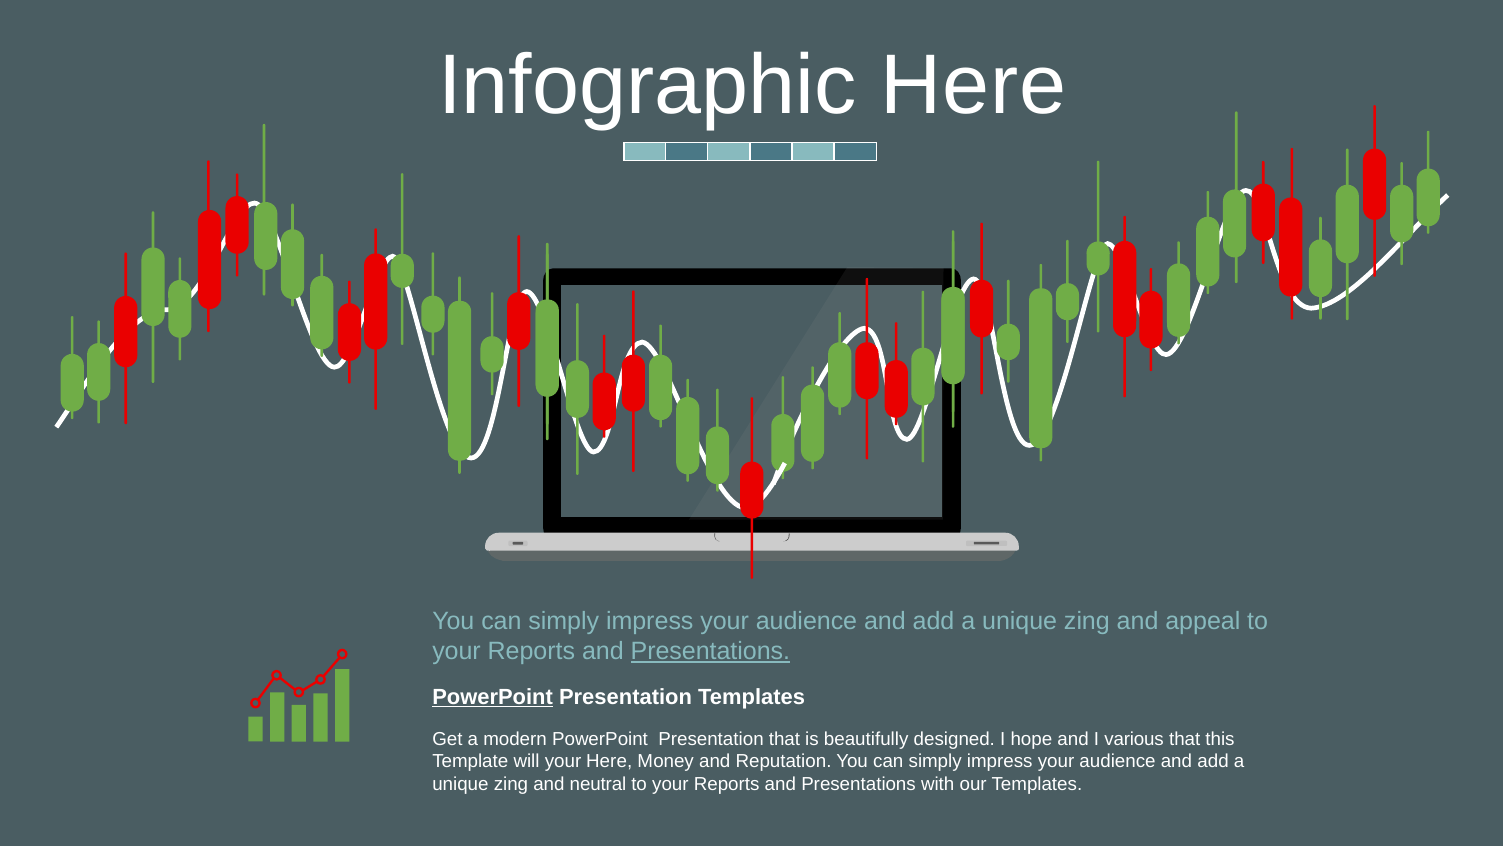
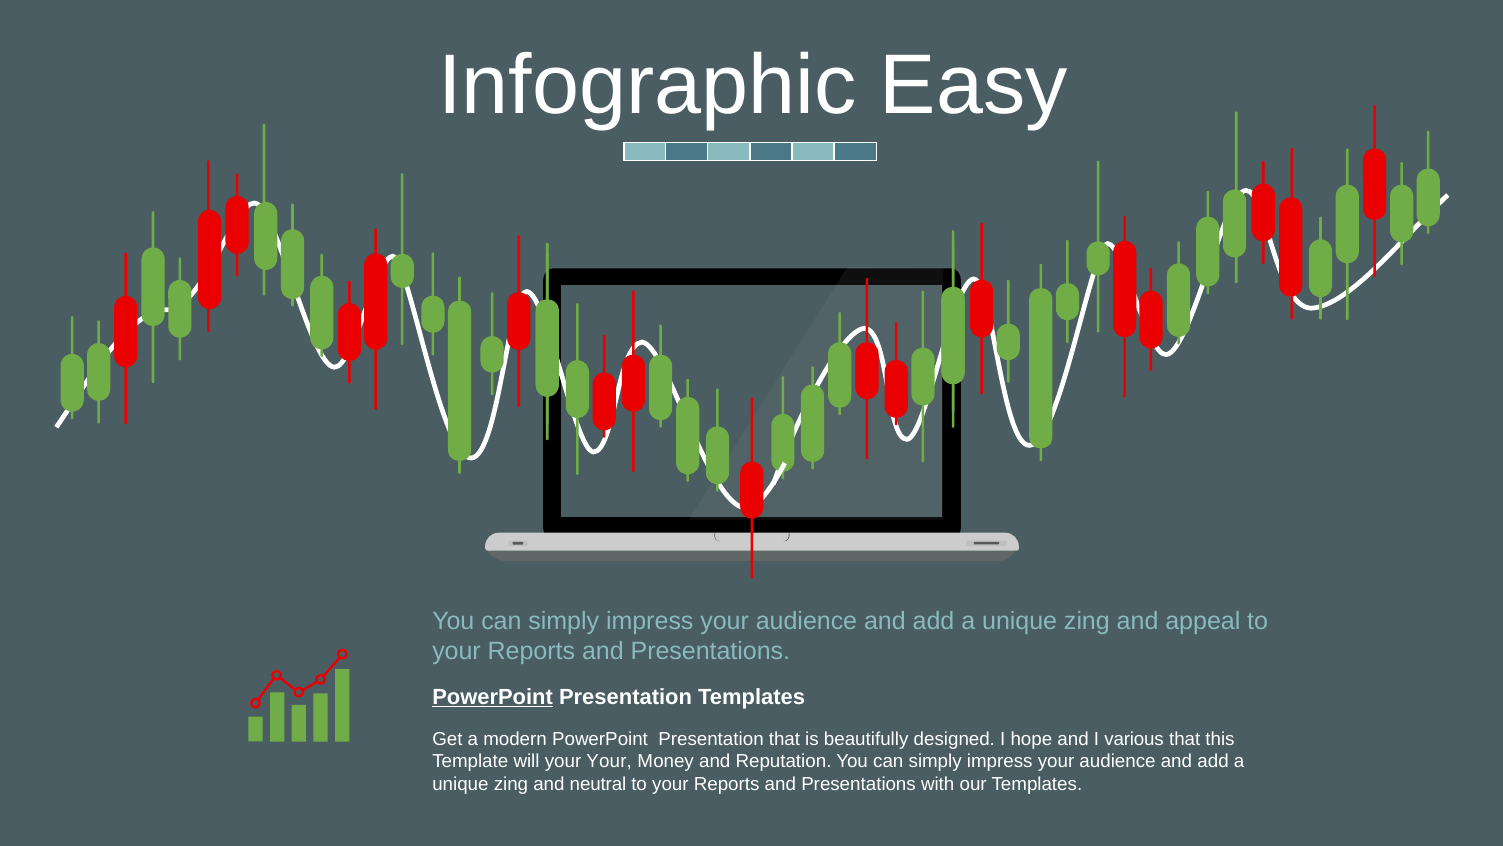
Infographic Here: Here -> Easy
Presentations at (710, 651) underline: present -> none
your Here: Here -> Your
